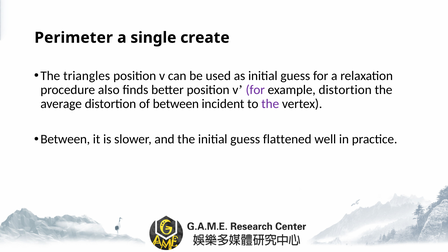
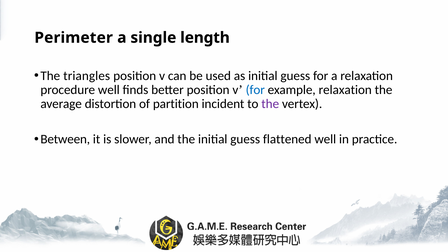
create: create -> length
procedure also: also -> well
for at (255, 90) colour: purple -> blue
example distortion: distortion -> relaxation
of between: between -> partition
